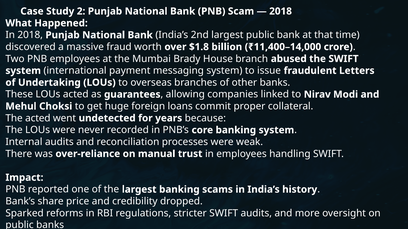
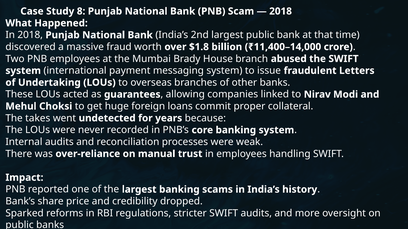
2: 2 -> 8
The acted: acted -> takes
